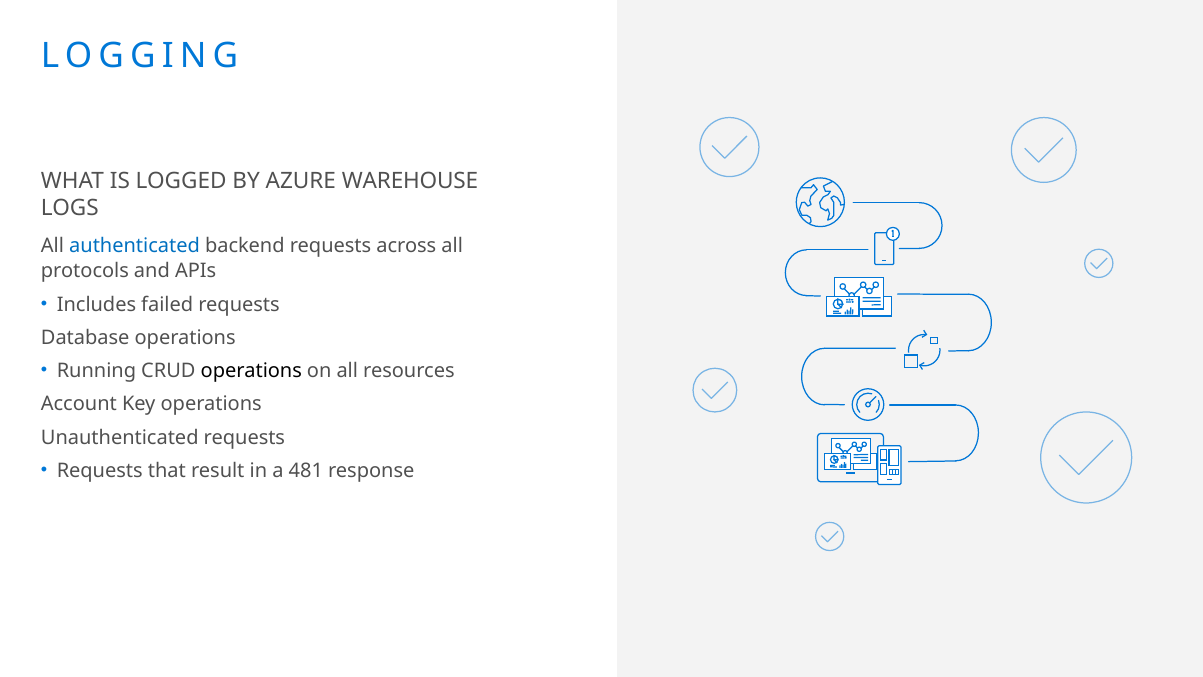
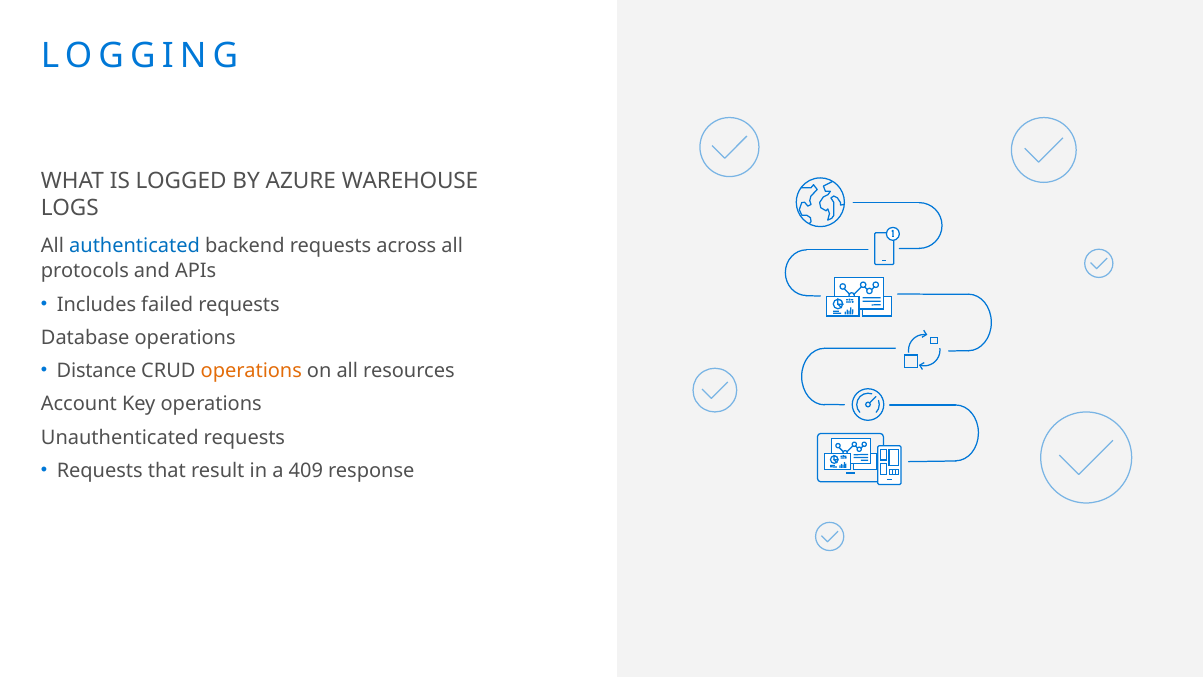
Running: Running -> Distance
operations at (251, 371) colour: black -> orange
481: 481 -> 409
